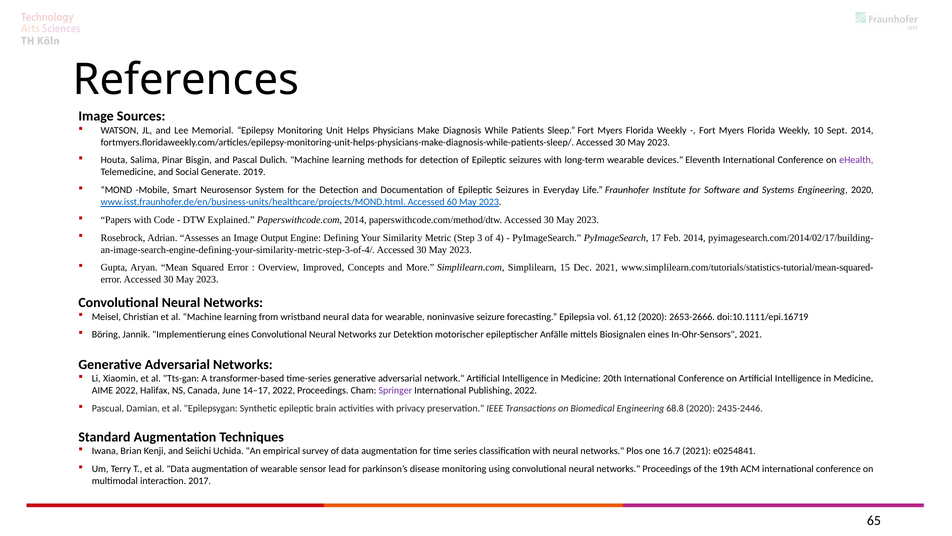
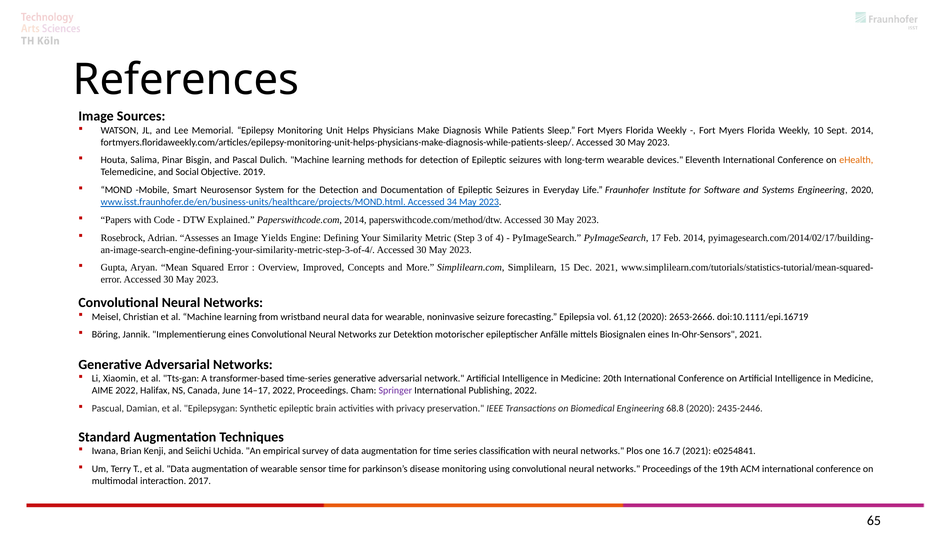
eHealth colour: purple -> orange
Generate: Generate -> Objective
60: 60 -> 34
Output: Output -> Yields
sensor lead: lead -> time
